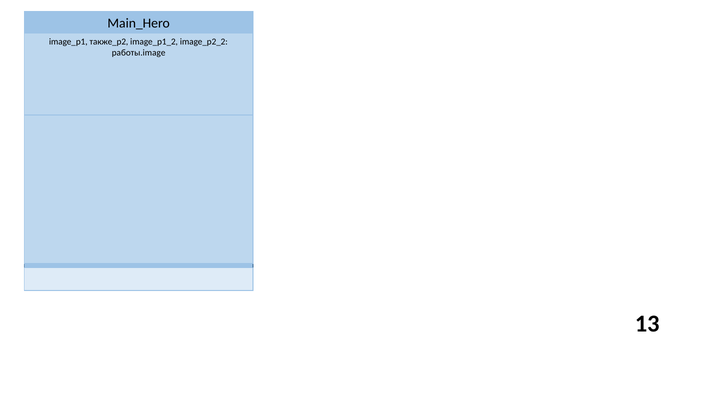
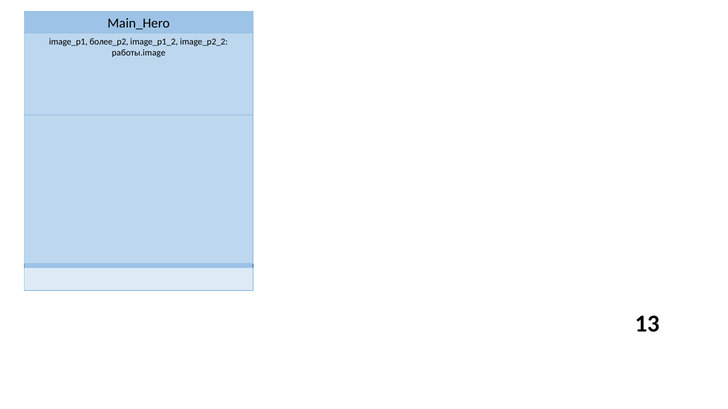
также_p2: также_p2 -> более_p2
